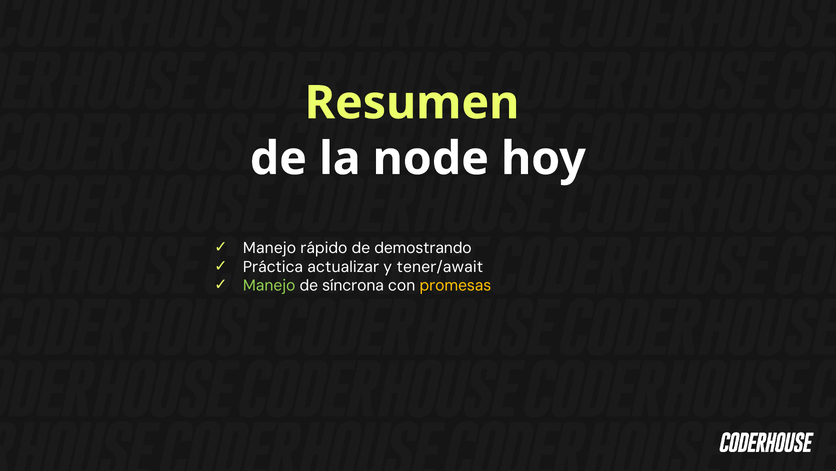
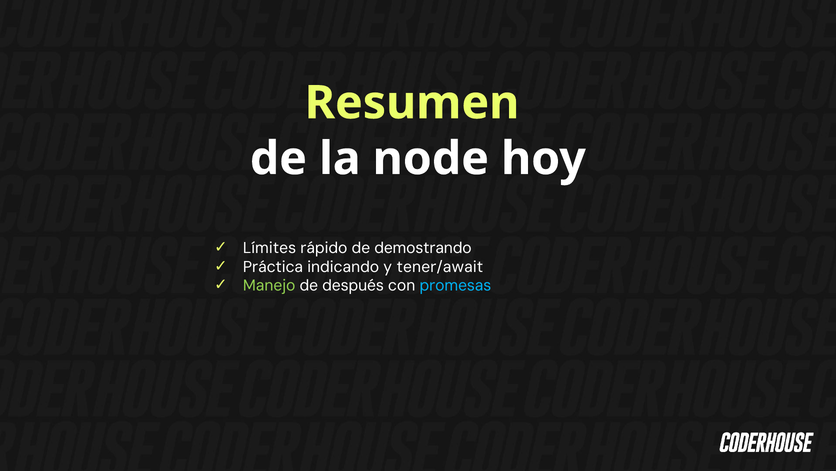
Manejo at (270, 248): Manejo -> Límites
actualizar: actualizar -> indicando
síncrona: síncrona -> después
promesas colour: yellow -> light blue
